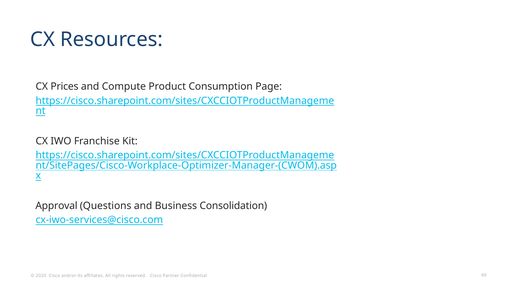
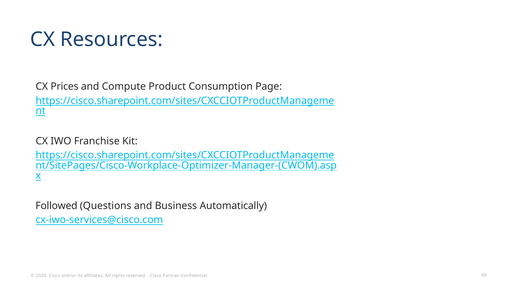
Approval: Approval -> Followed
Consolidation: Consolidation -> Automatically
